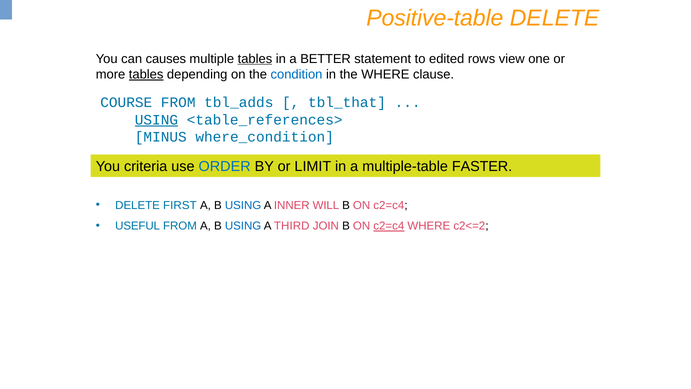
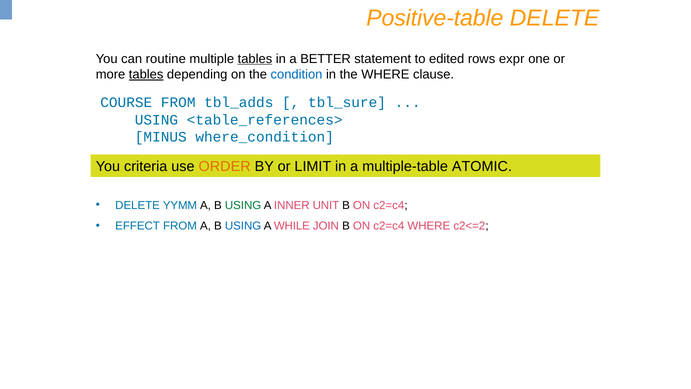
causes: causes -> routine
view: view -> expr
tbl_that: tbl_that -> tbl_sure
USING at (156, 120) underline: present -> none
ORDER colour: blue -> orange
FASTER: FASTER -> ATOMIC
FIRST: FIRST -> YYMM
USING at (243, 205) colour: blue -> green
WILL: WILL -> UNIT
USEFUL: USEFUL -> EFFECT
THIRD: THIRD -> WHILE
c2=c4 at (389, 226) underline: present -> none
